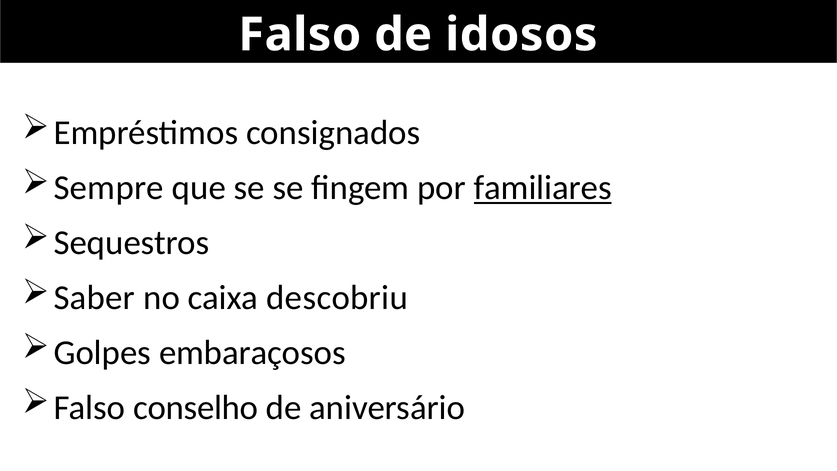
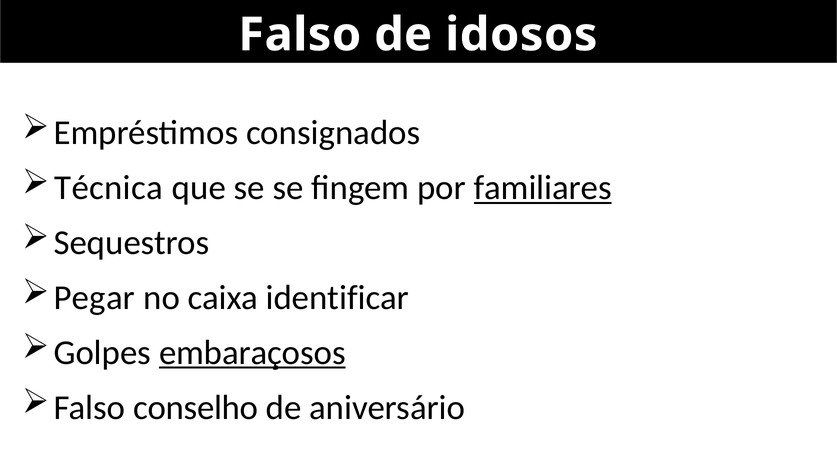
Sempre: Sempre -> Técnica
Saber: Saber -> Pegar
descobriu: descobriu -> identificar
embaraçosos underline: none -> present
